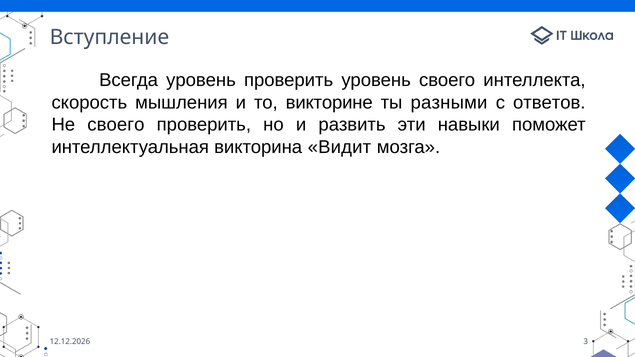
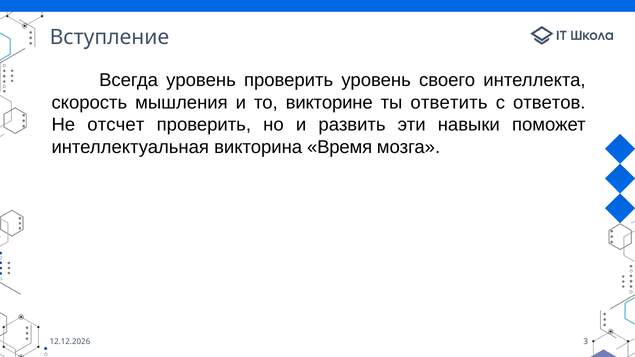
разными: разными -> ответить
Не своего: своего -> отсчет
Видит: Видит -> Время
